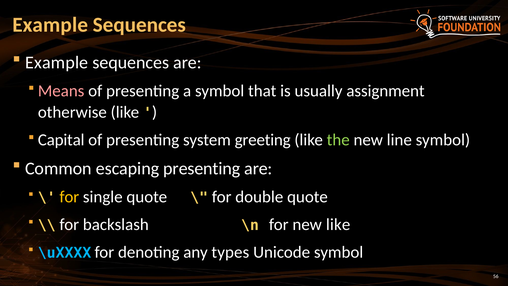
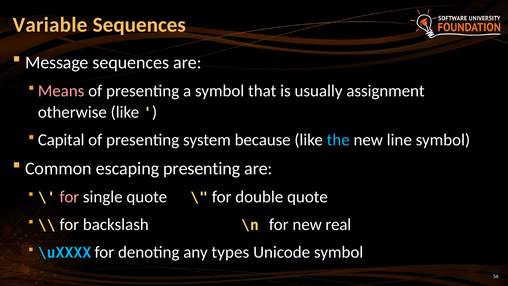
Example at (50, 25): Example -> Variable
Example at (57, 63): Example -> Message
greeting: greeting -> because
the colour: light green -> light blue
for at (69, 197) colour: yellow -> pink
new like: like -> real
